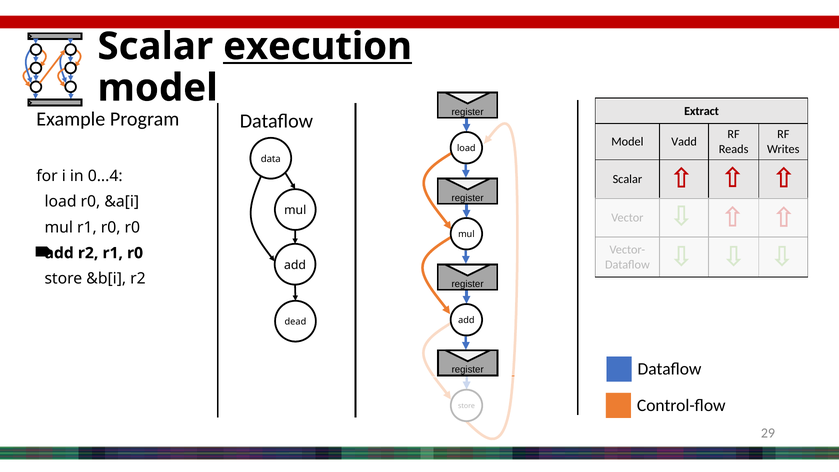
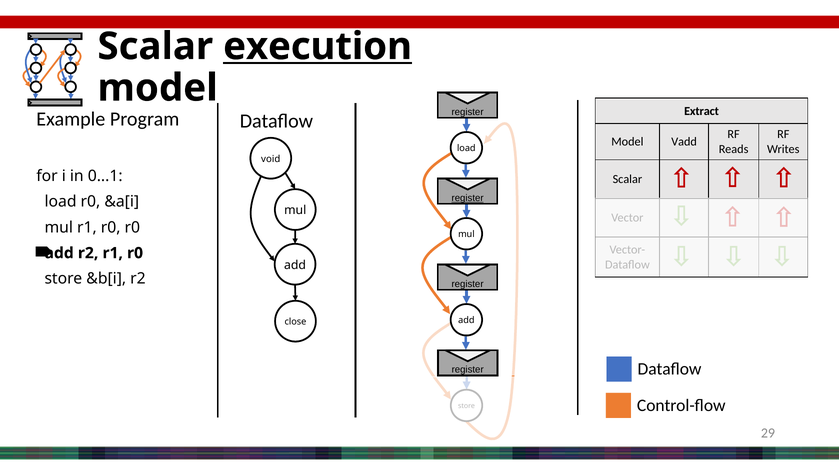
data: data -> void
0...4: 0...4 -> 0...1
register at (468, 198) underline: none -> present
dead: dead -> close
